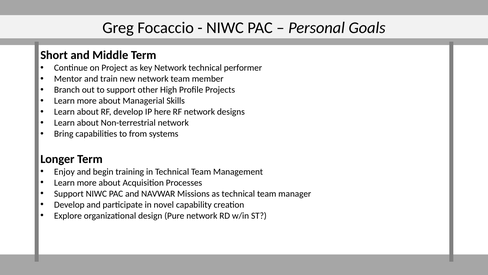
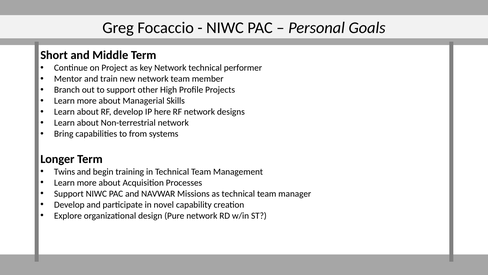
Enjoy: Enjoy -> Twins
